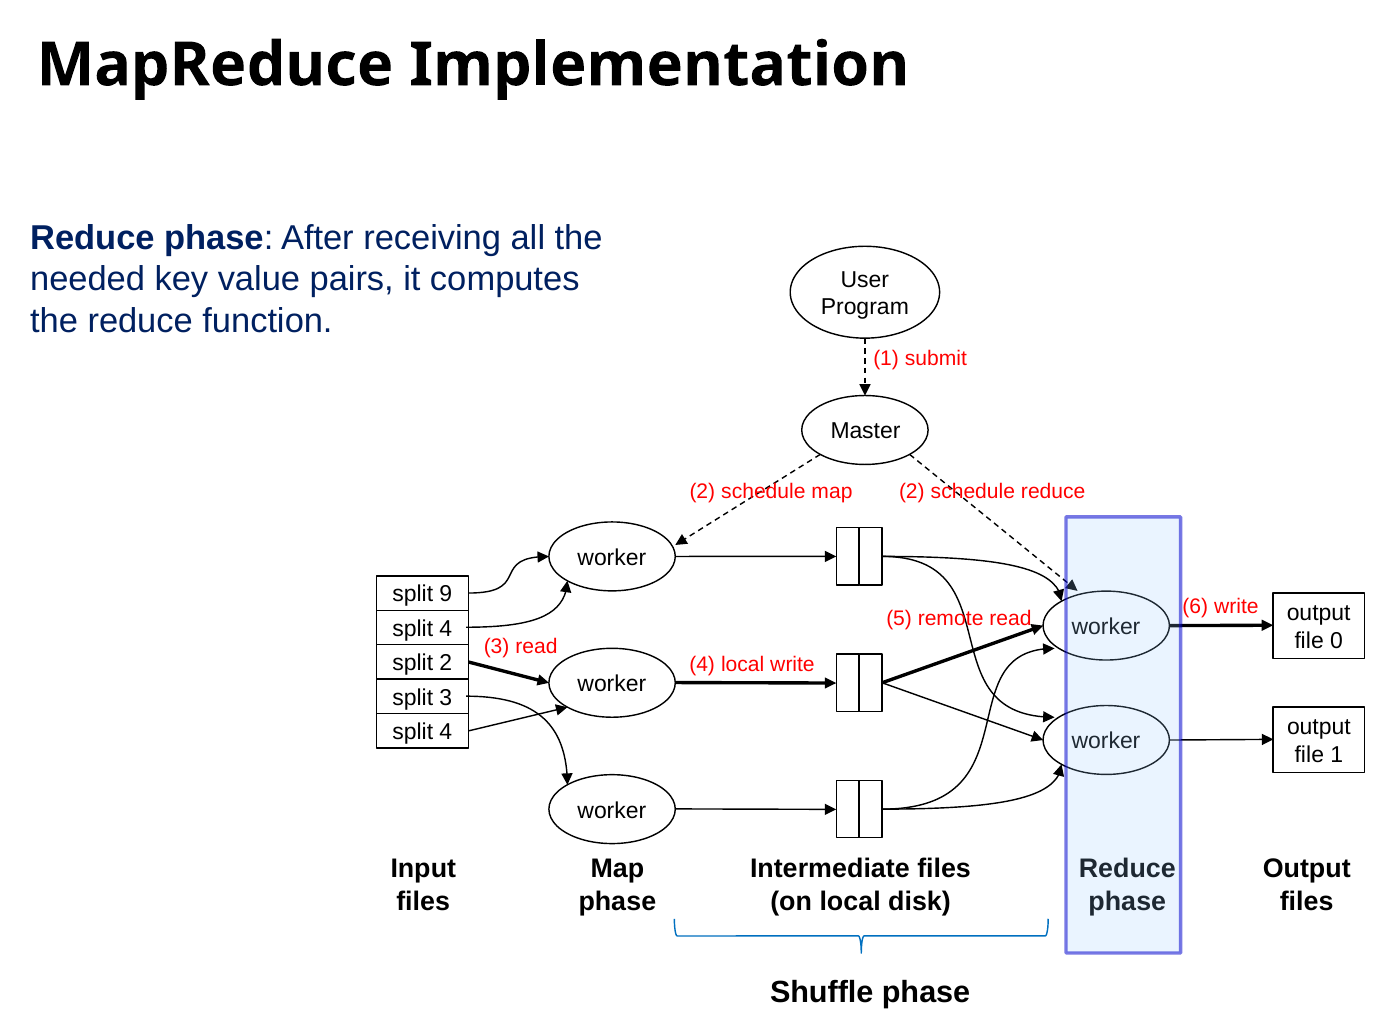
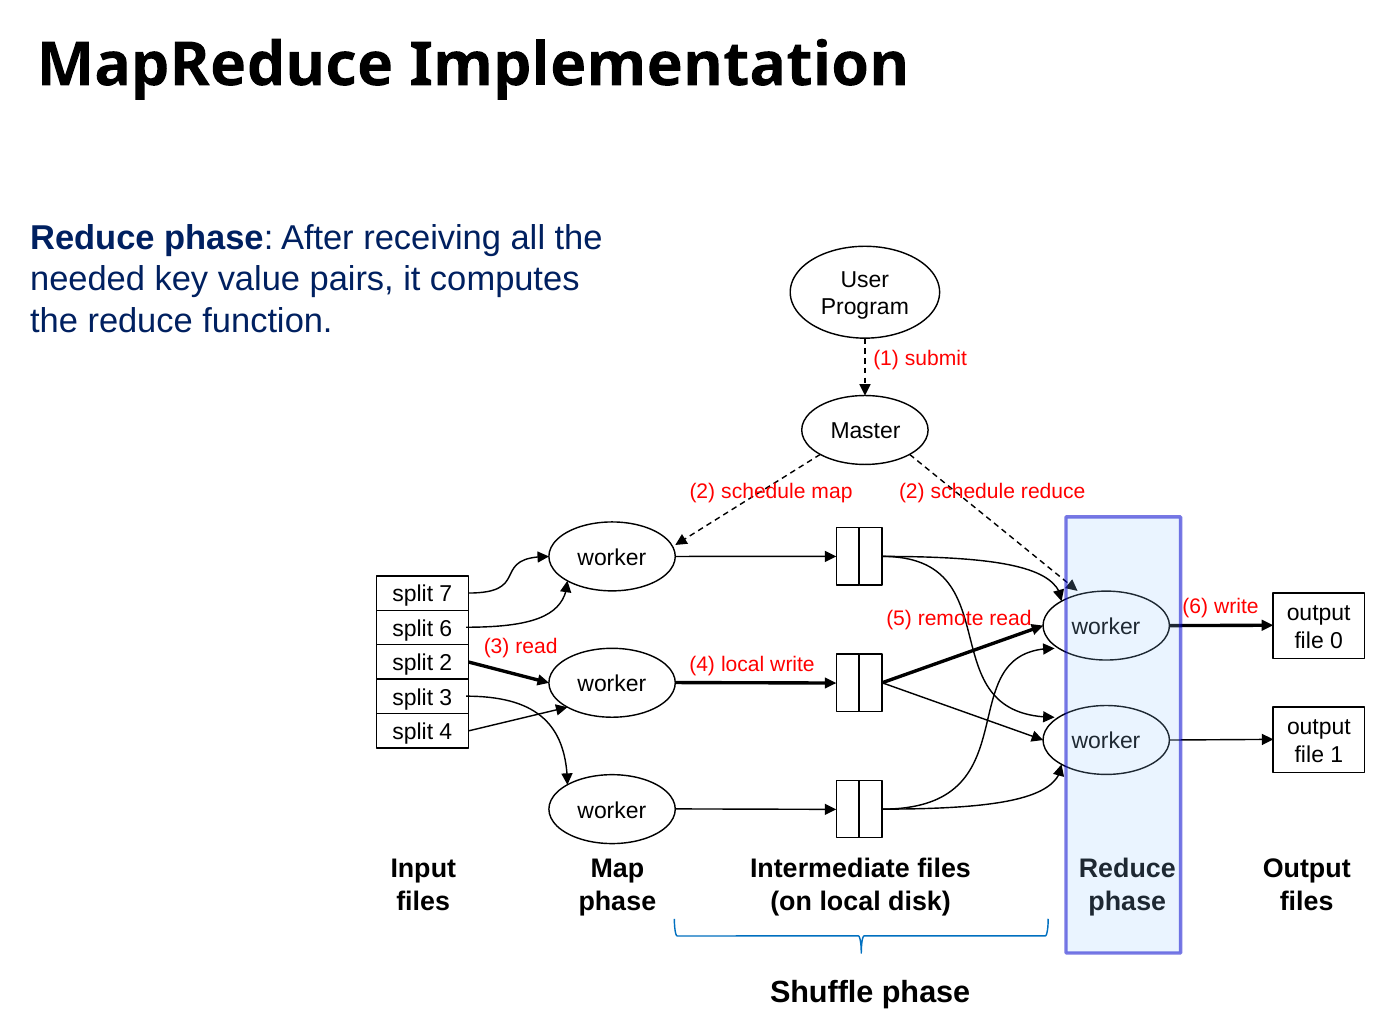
9: 9 -> 7
4 at (446, 629): 4 -> 6
